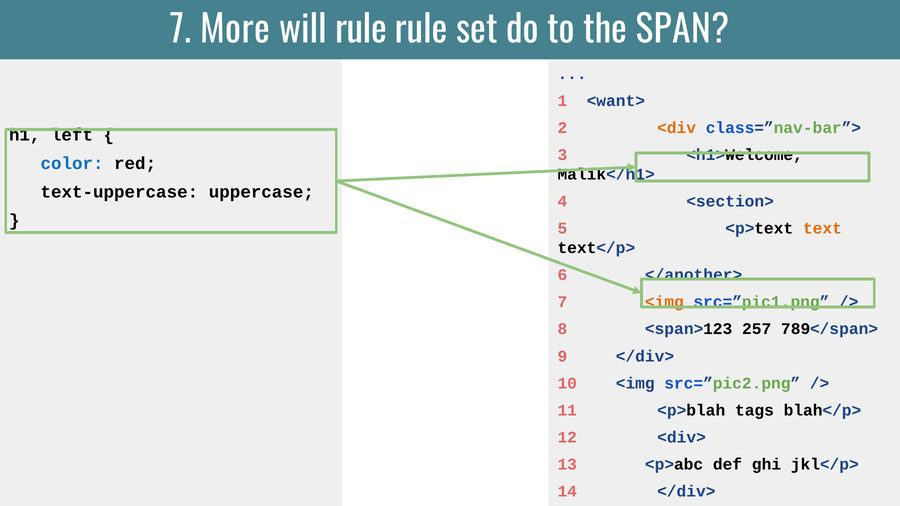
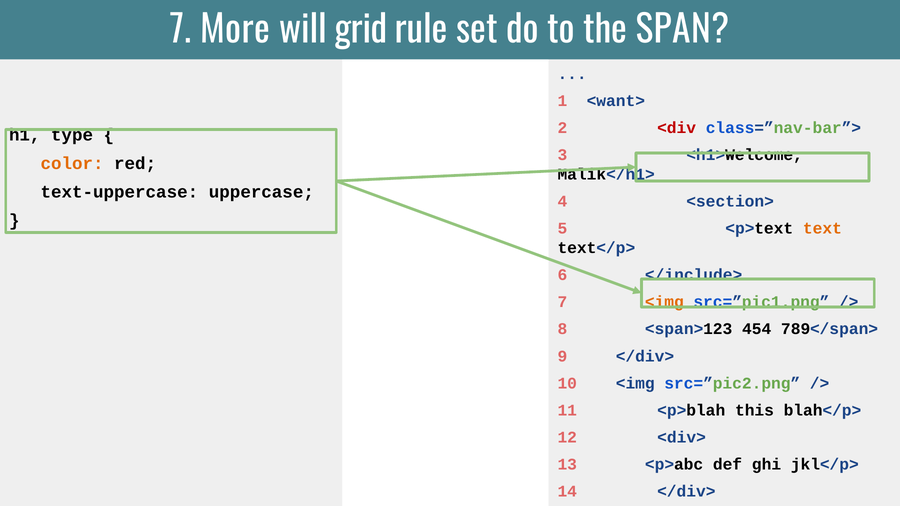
will rule: rule -> grid
<div colour: orange -> red
left: left -> type
color colour: blue -> orange
</another>: </another> -> </include>
257: 257 -> 454
tags: tags -> this
